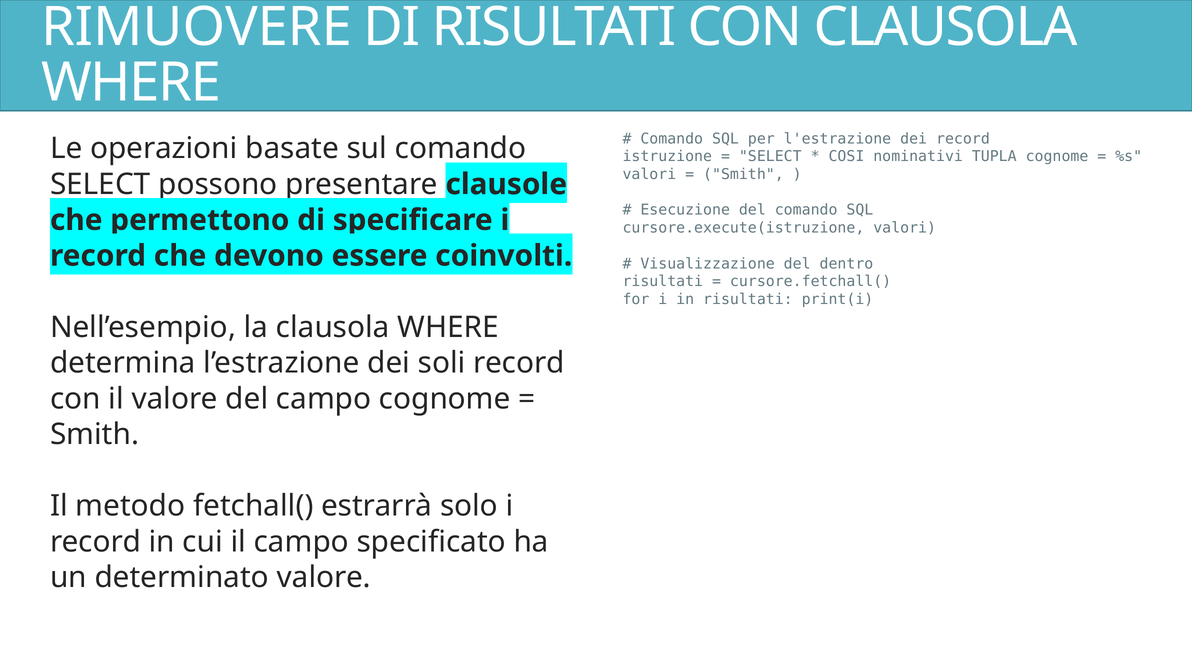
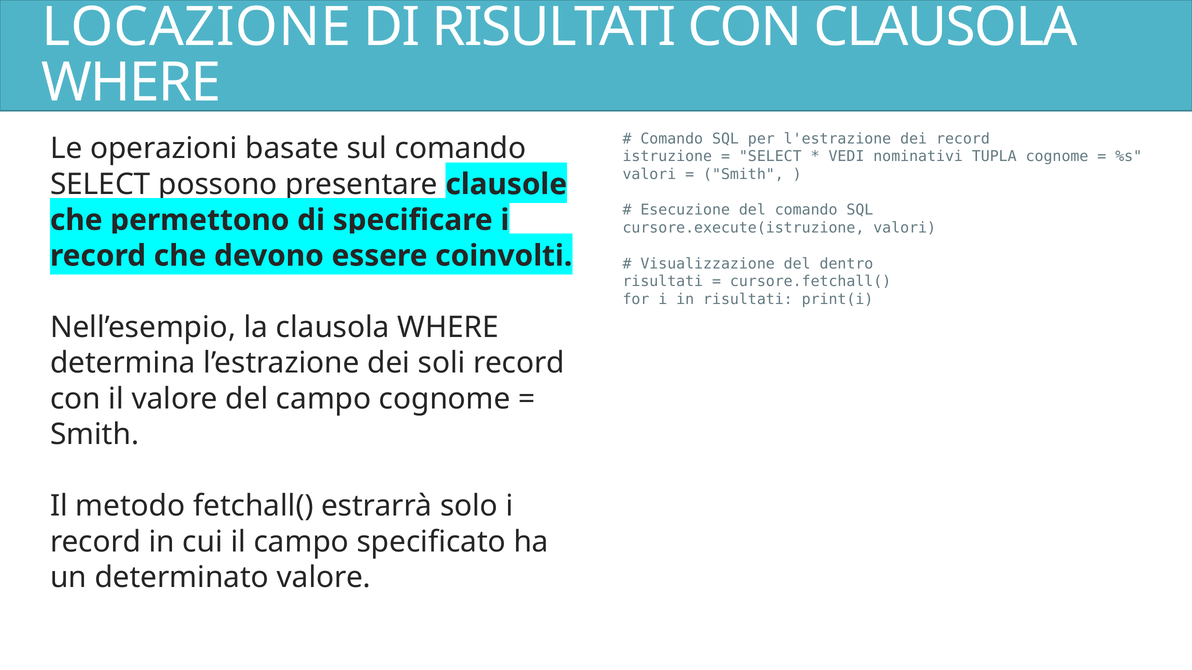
RIMUOVERE: RIMUOVERE -> LOCAZIONE
COSI: COSI -> VEDI
